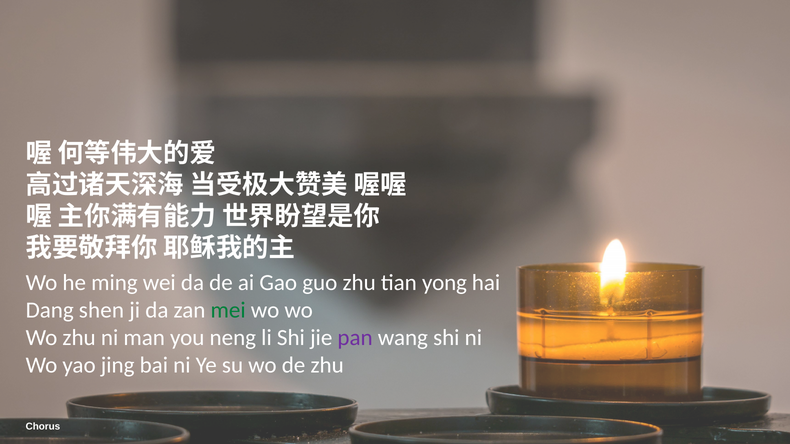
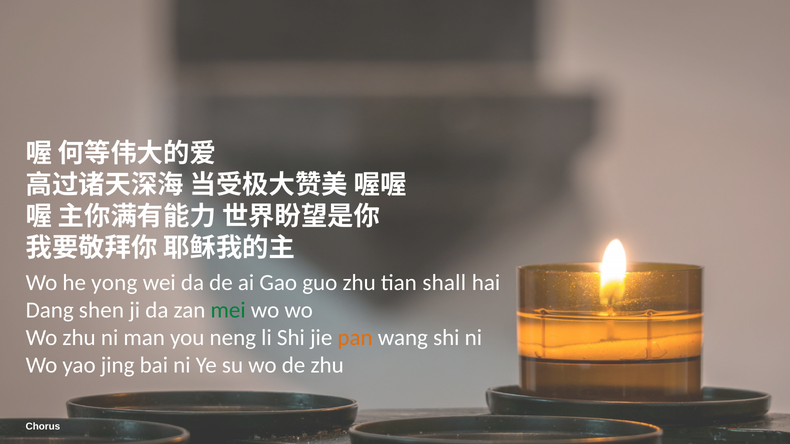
ming: ming -> yong
yong: yong -> shall
pan colour: purple -> orange
